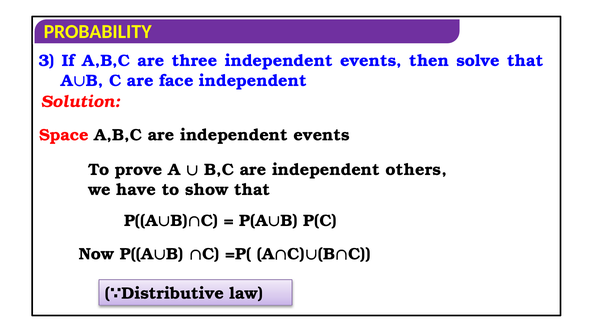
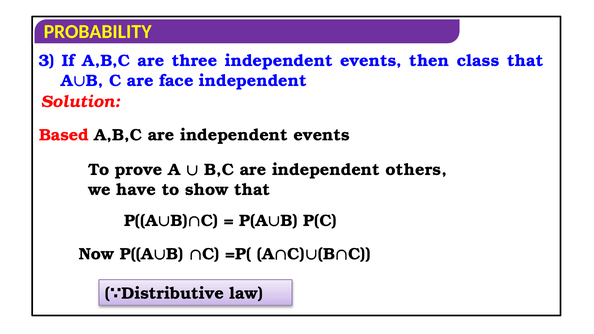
solve: solve -> class
Space: Space -> Based
